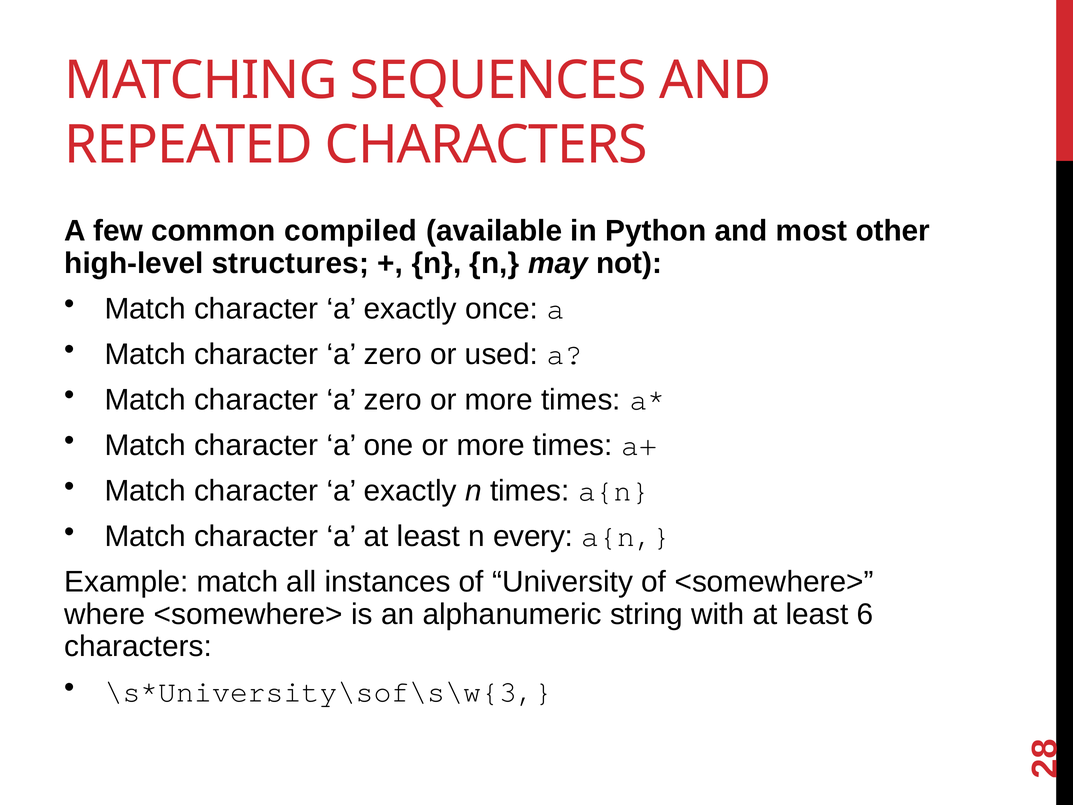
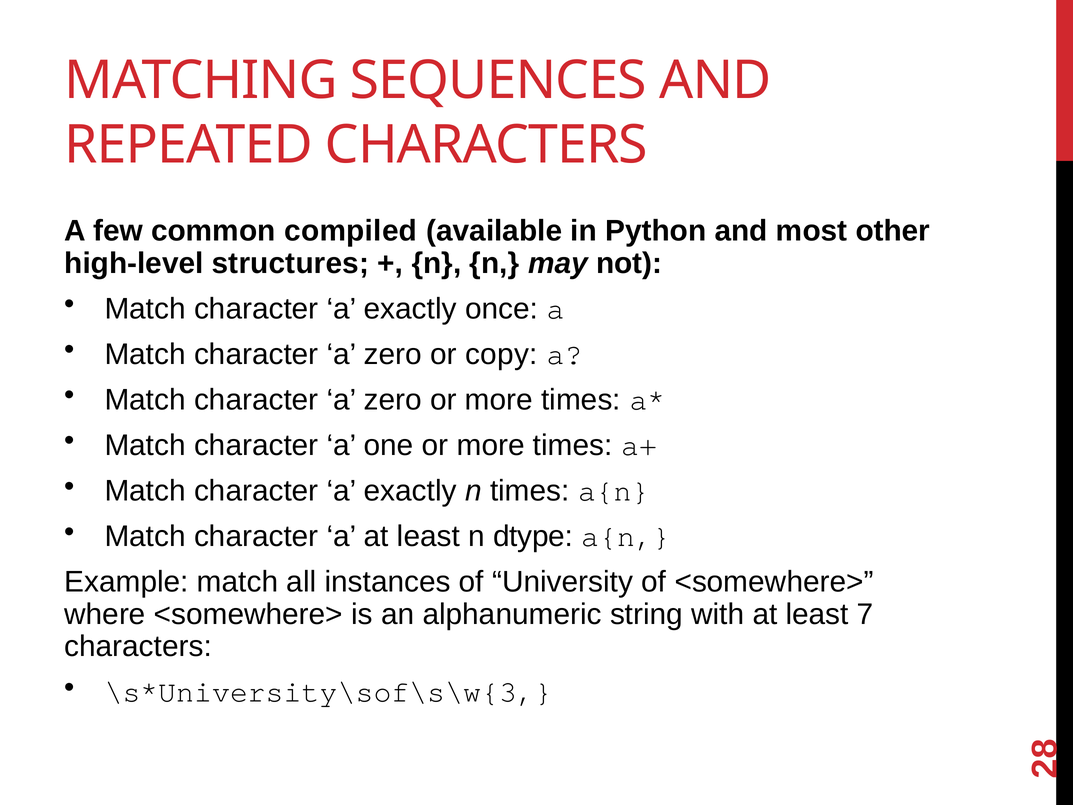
used: used -> copy
every: every -> dtype
6: 6 -> 7
